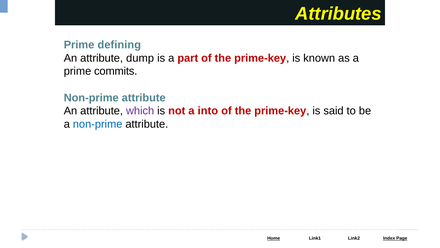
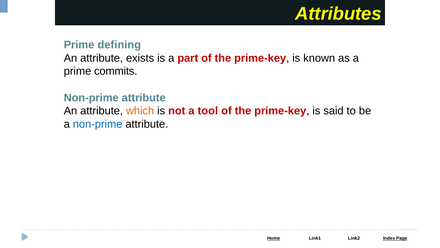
dump: dump -> exists
which colour: purple -> orange
into: into -> tool
